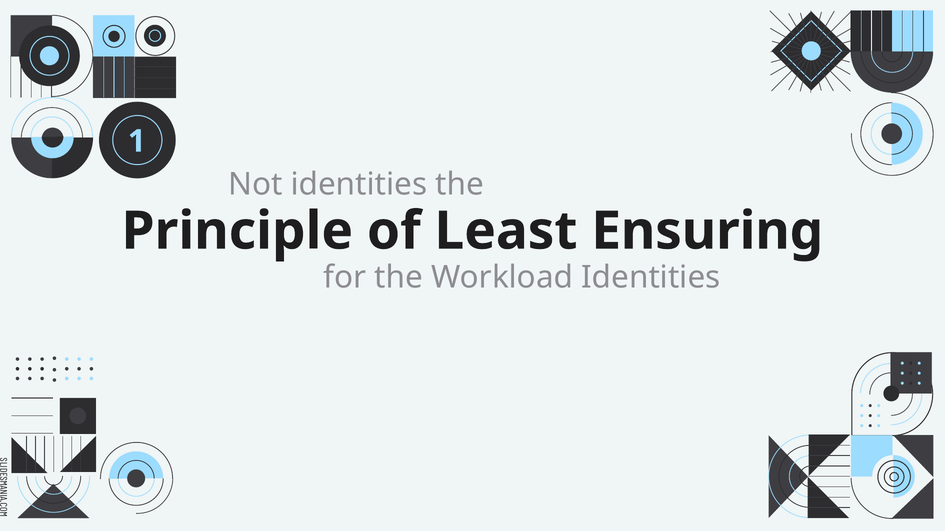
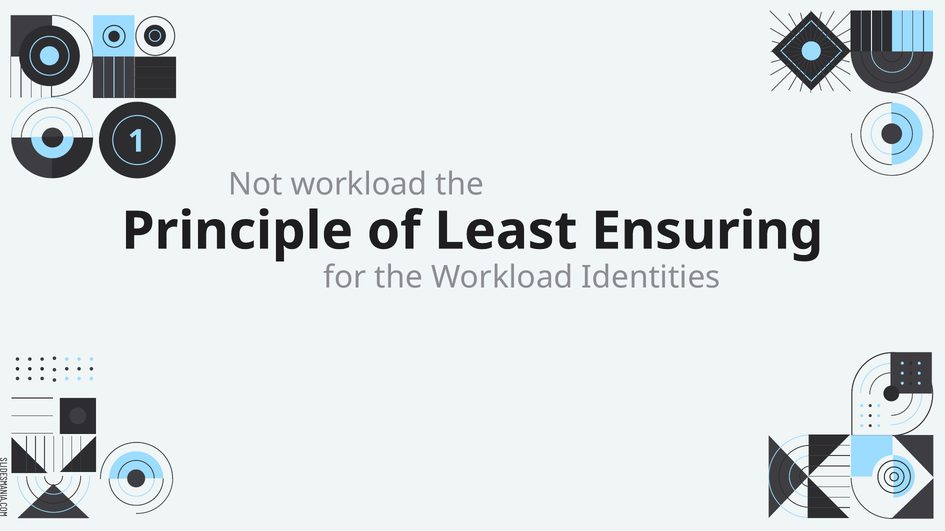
Not identities: identities -> workload
